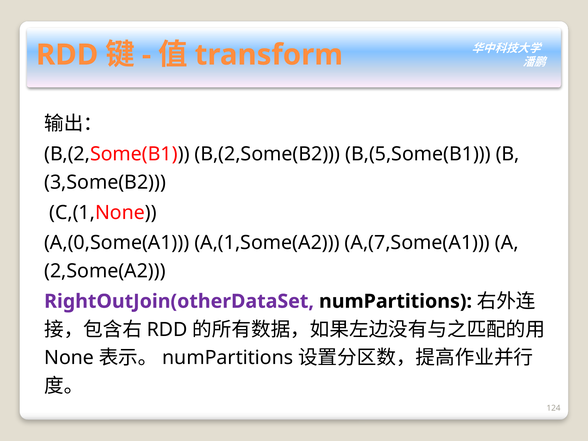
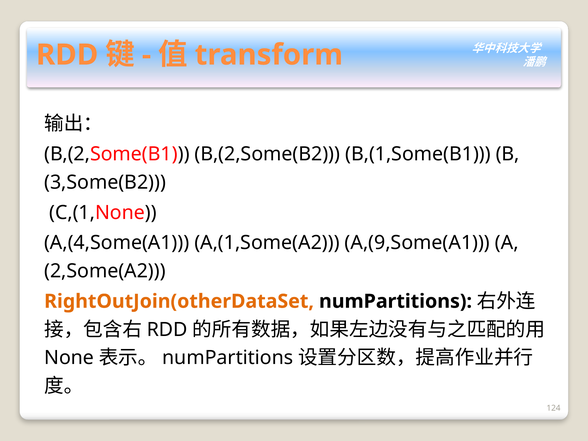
B,(5,Some(B1: B,(5,Some(B1 -> B,(1,Some(B1
A,(0,Some(A1: A,(0,Some(A1 -> A,(4,Some(A1
A,(7,Some(A1: A,(7,Some(A1 -> A,(9,Some(A1
RightOutJoin(otherDataSet colour: purple -> orange
